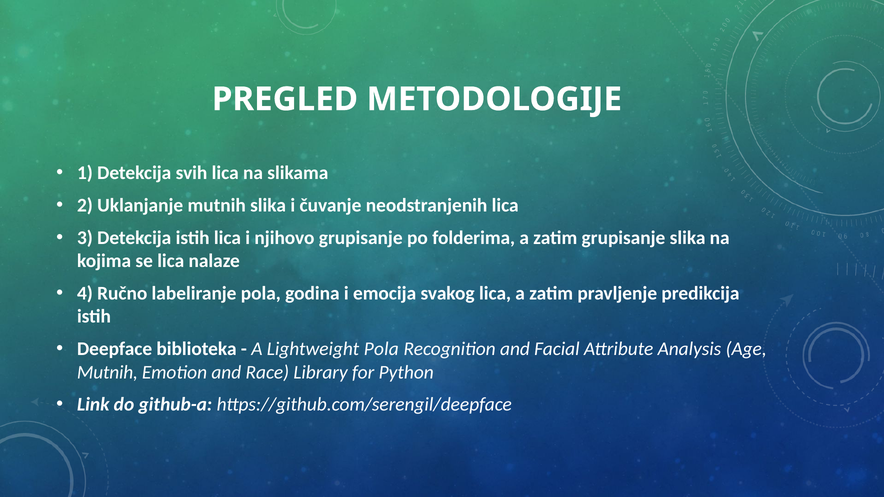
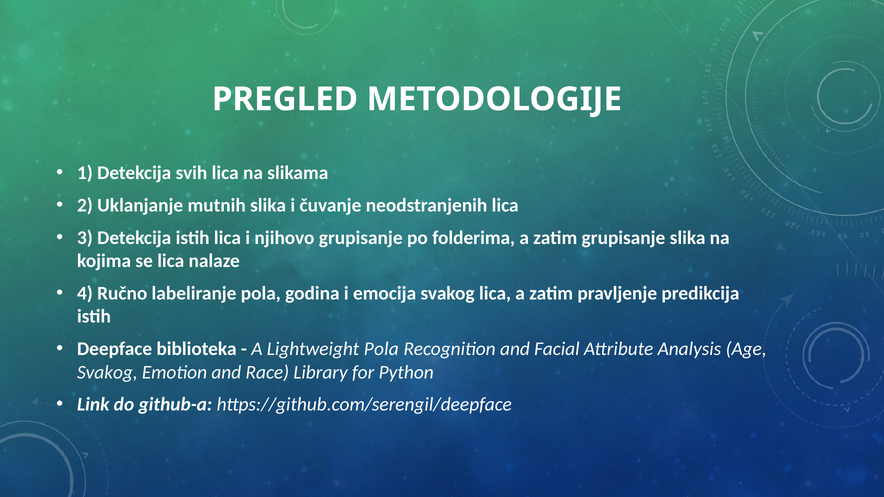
Mutnih at (107, 372): Mutnih -> Svakog
